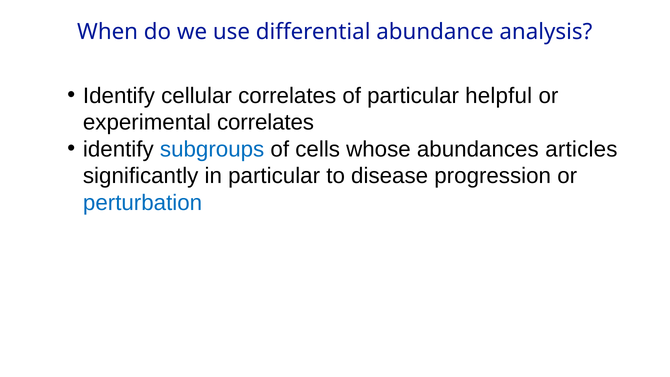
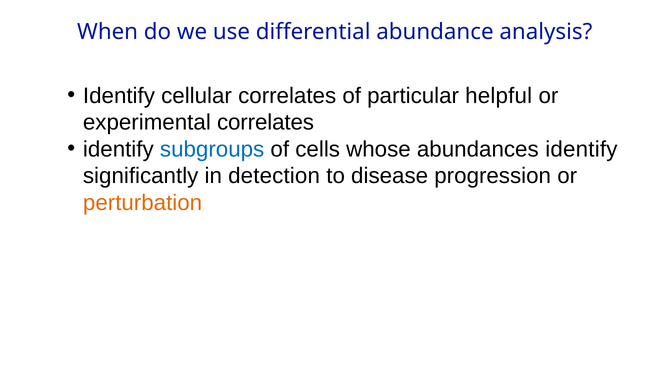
abundances articles: articles -> identify
in particular: particular -> detection
perturbation colour: blue -> orange
